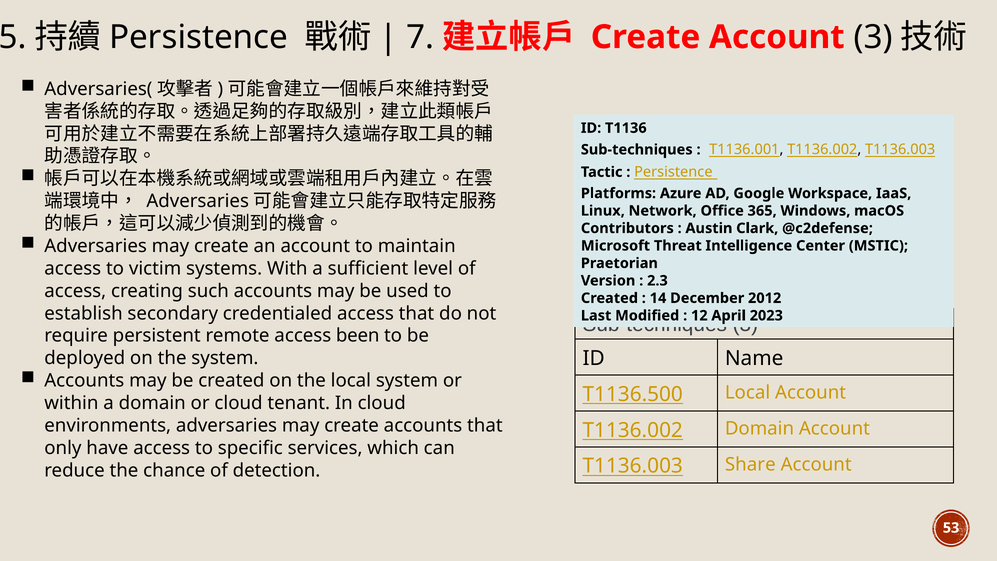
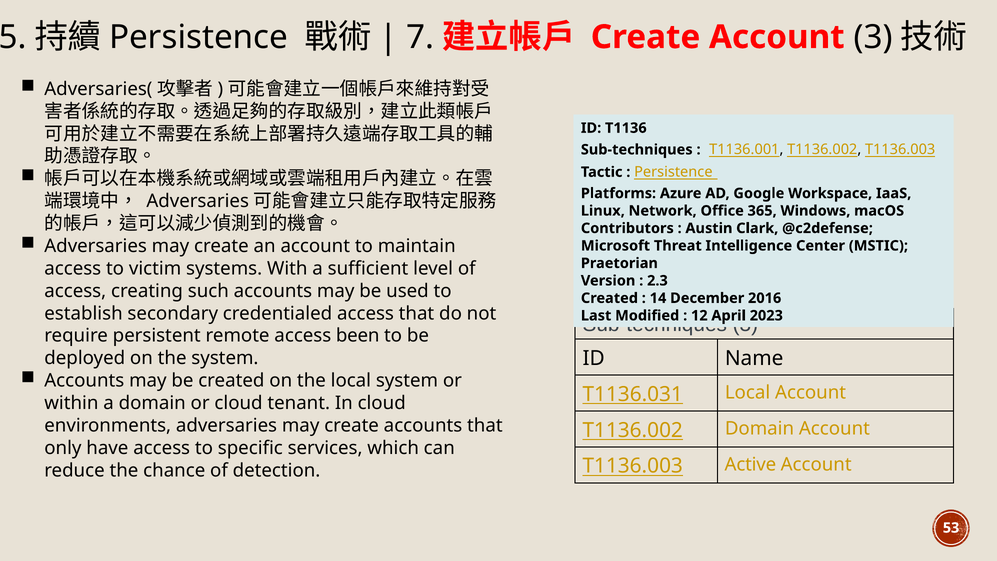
2012: 2012 -> 2016
T1136.500: T1136.500 -> T1136.031
Share: Share -> Active
